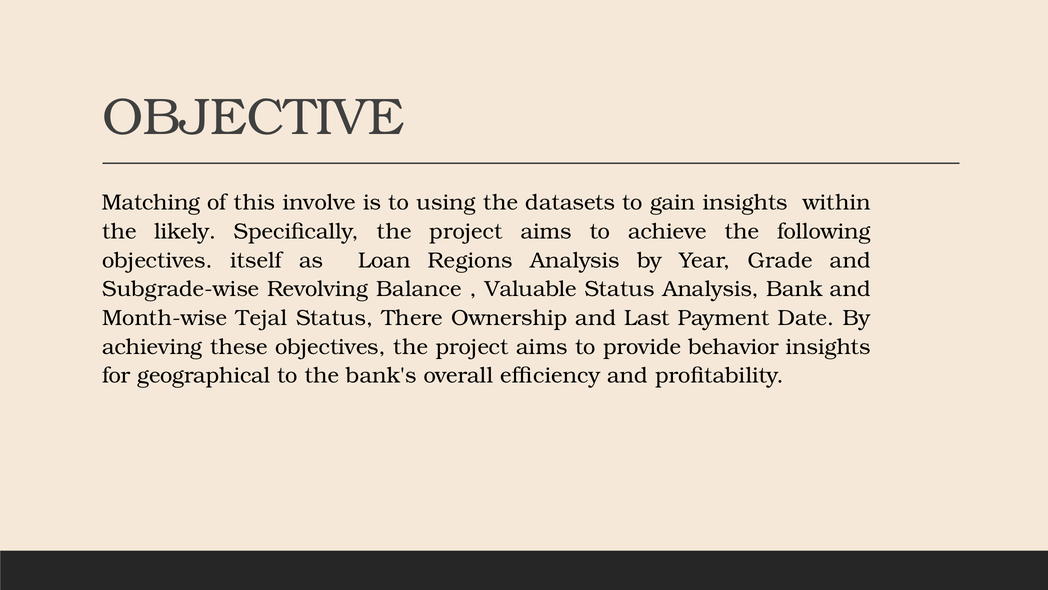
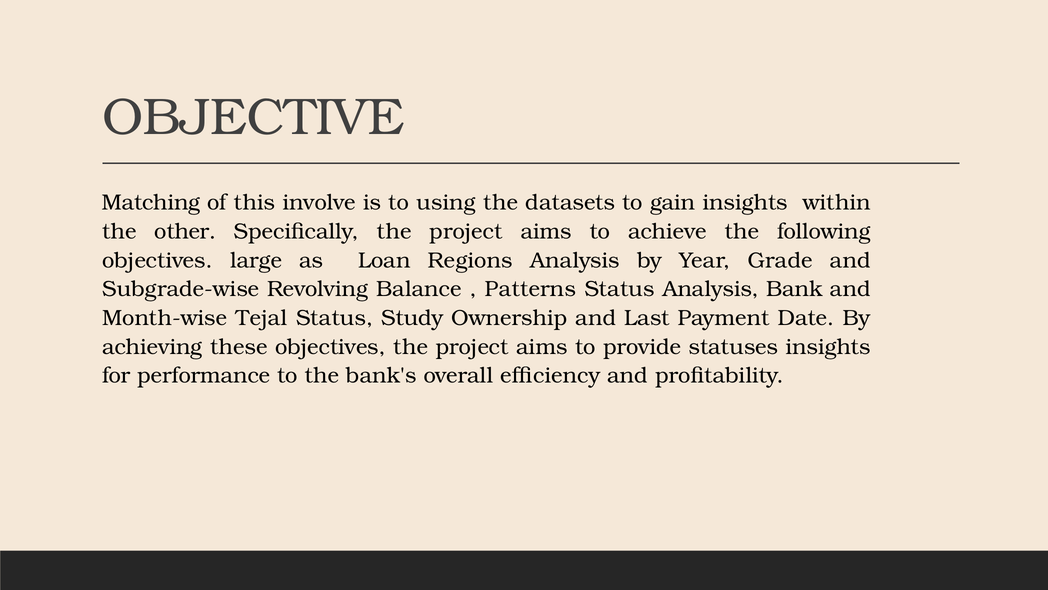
likely: likely -> other
itself: itself -> large
Valuable: Valuable -> Patterns
There: There -> Study
behavior: behavior -> statuses
geographical: geographical -> performance
